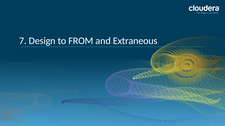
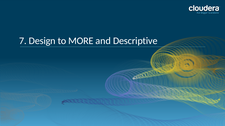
FROM: FROM -> MORE
Extraneous: Extraneous -> Descriptive
